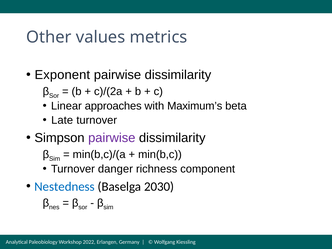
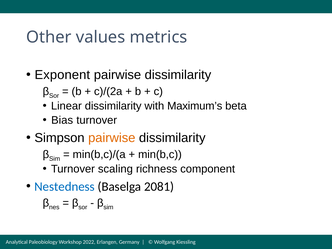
Linear approaches: approaches -> dissimilarity
Late: Late -> Bias
pairwise at (112, 138) colour: purple -> orange
danger: danger -> scaling
2030: 2030 -> 2081
